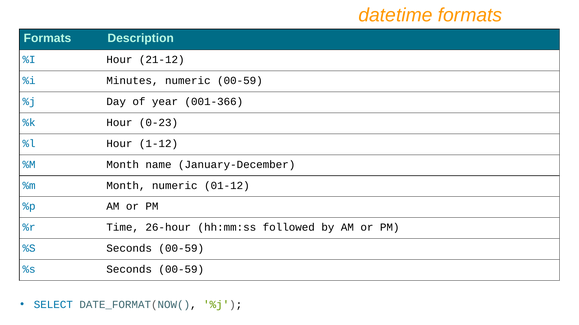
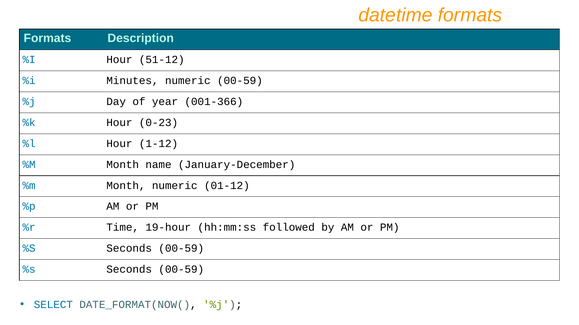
21-12: 21-12 -> 51-12
26-hour: 26-hour -> 19-hour
